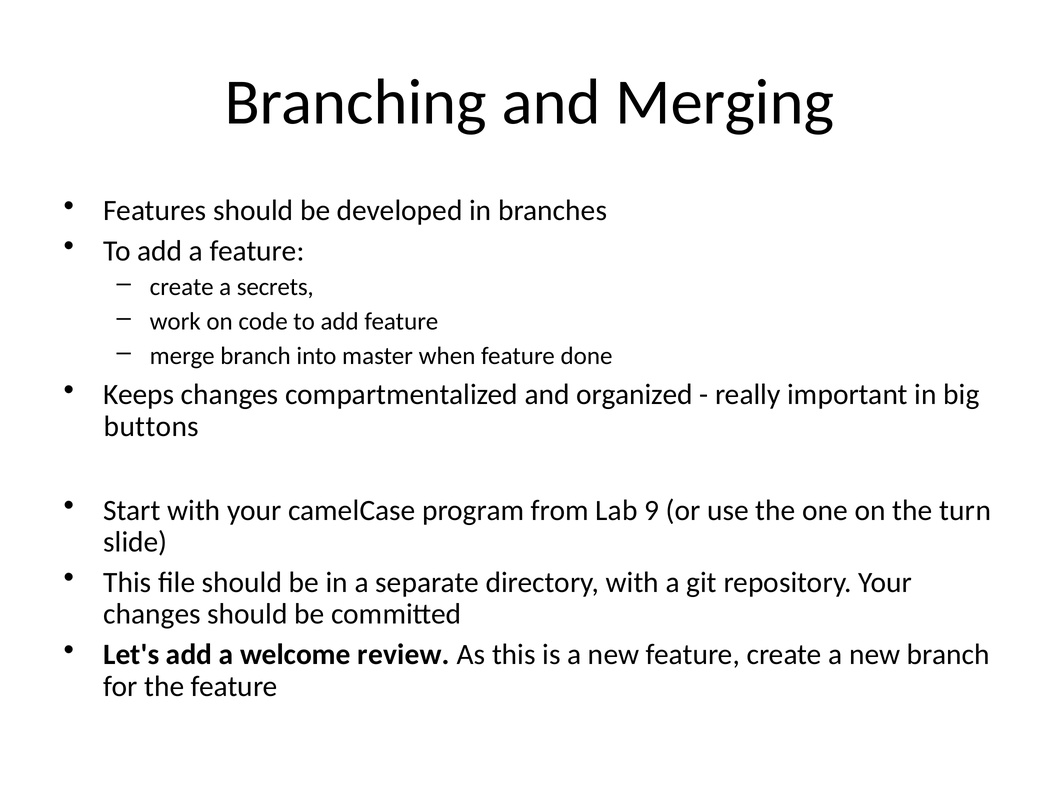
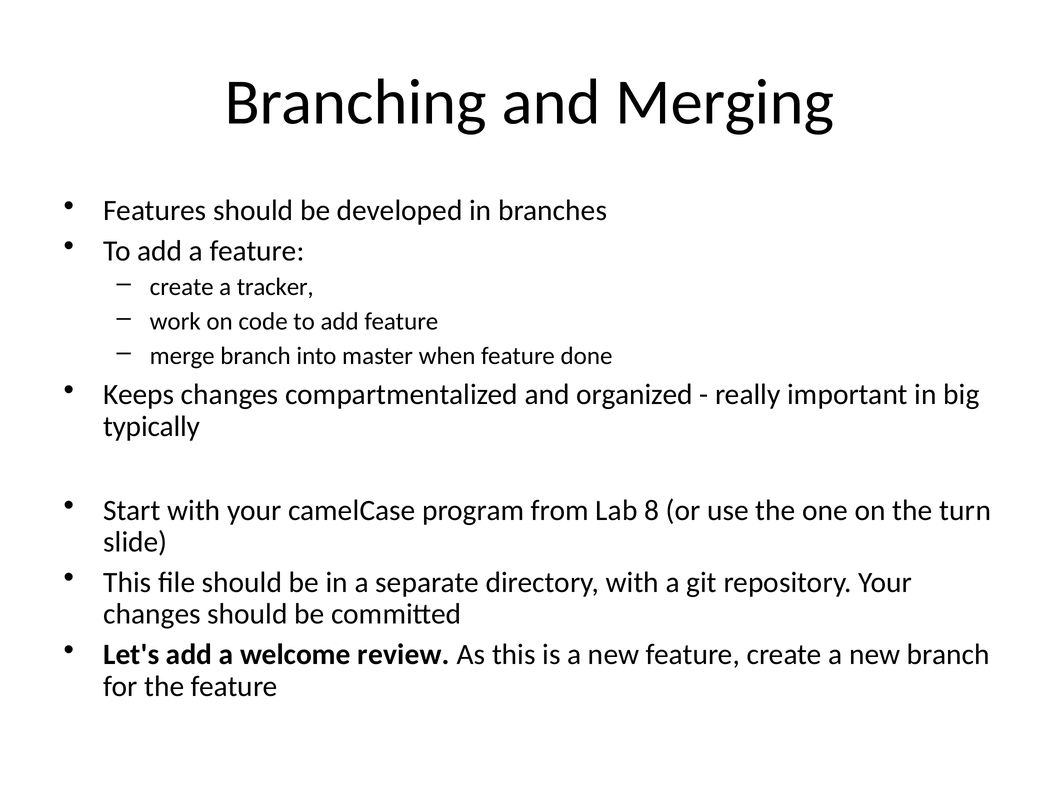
secrets: secrets -> tracker
buttons: buttons -> typically
9: 9 -> 8
